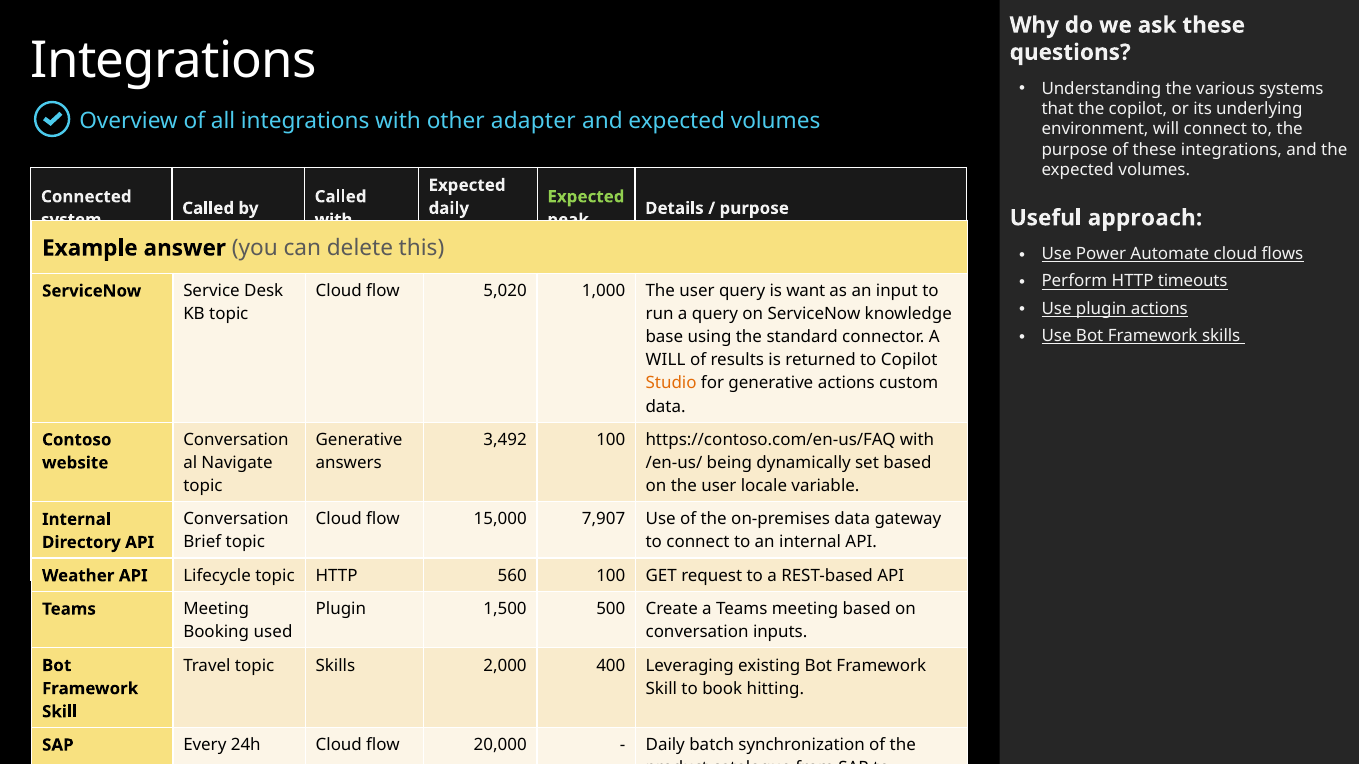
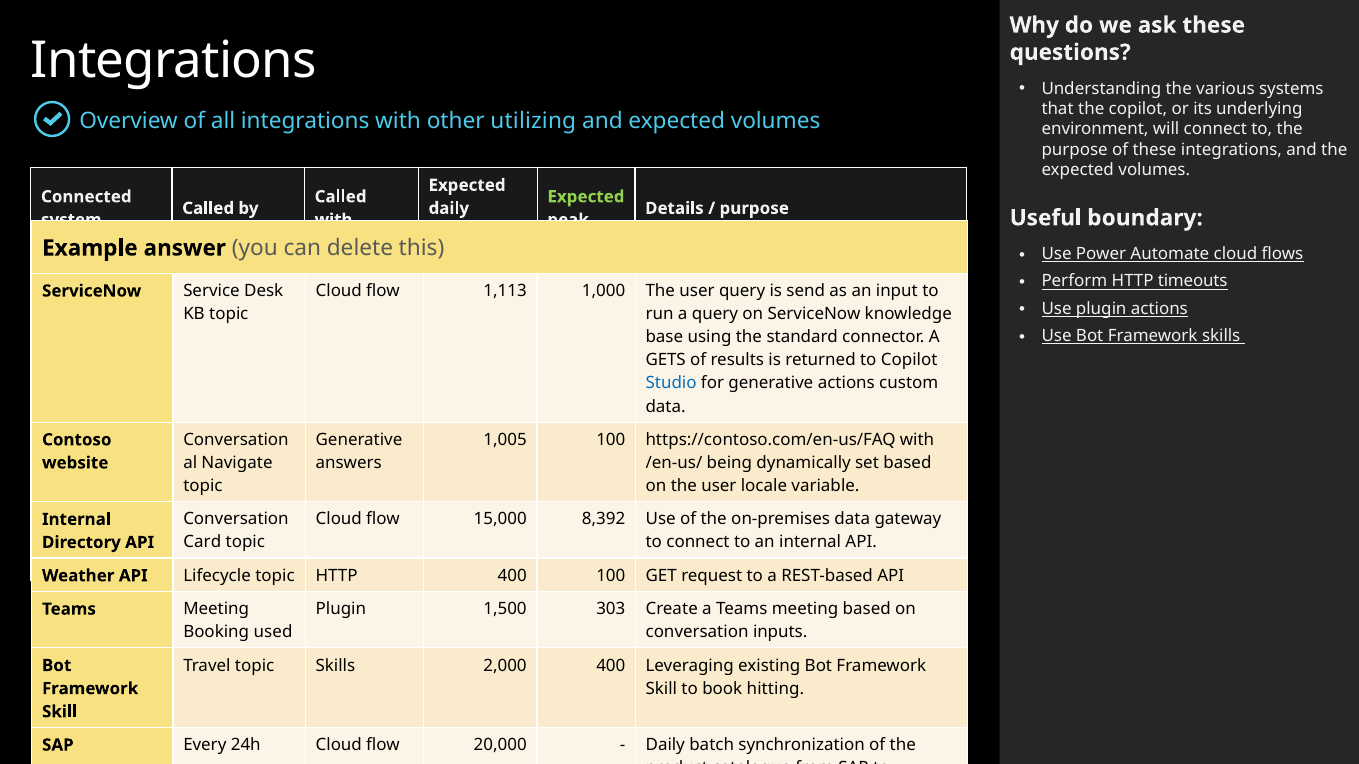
adapter: adapter -> utilizing
approach: approach -> boundary
5,020: 5,020 -> 1,113
want: want -> send
WILL at (666, 360): WILL -> GETS
Studio colour: orange -> blue
3,492: 3,492 -> 1,005
7,907: 7,907 -> 8,392
Brief: Brief -> Card
HTTP 560: 560 -> 400
500: 500 -> 303
